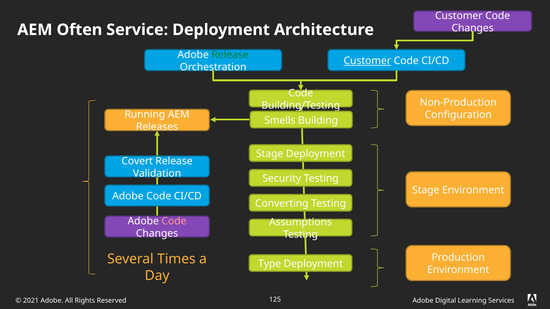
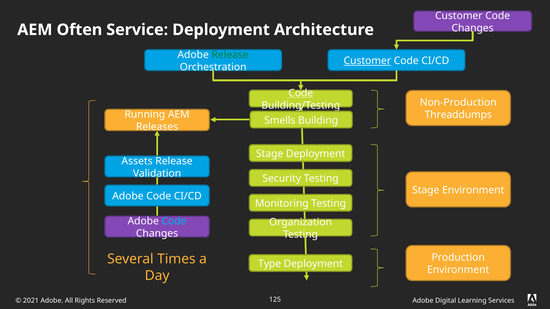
Code at (301, 93) underline: none -> present
Configuration: Configuration -> Threaddumps
Covert: Covert -> Assets
Converting: Converting -> Monitoring
Code at (174, 221) colour: pink -> light blue
Assumptions: Assumptions -> Organization
